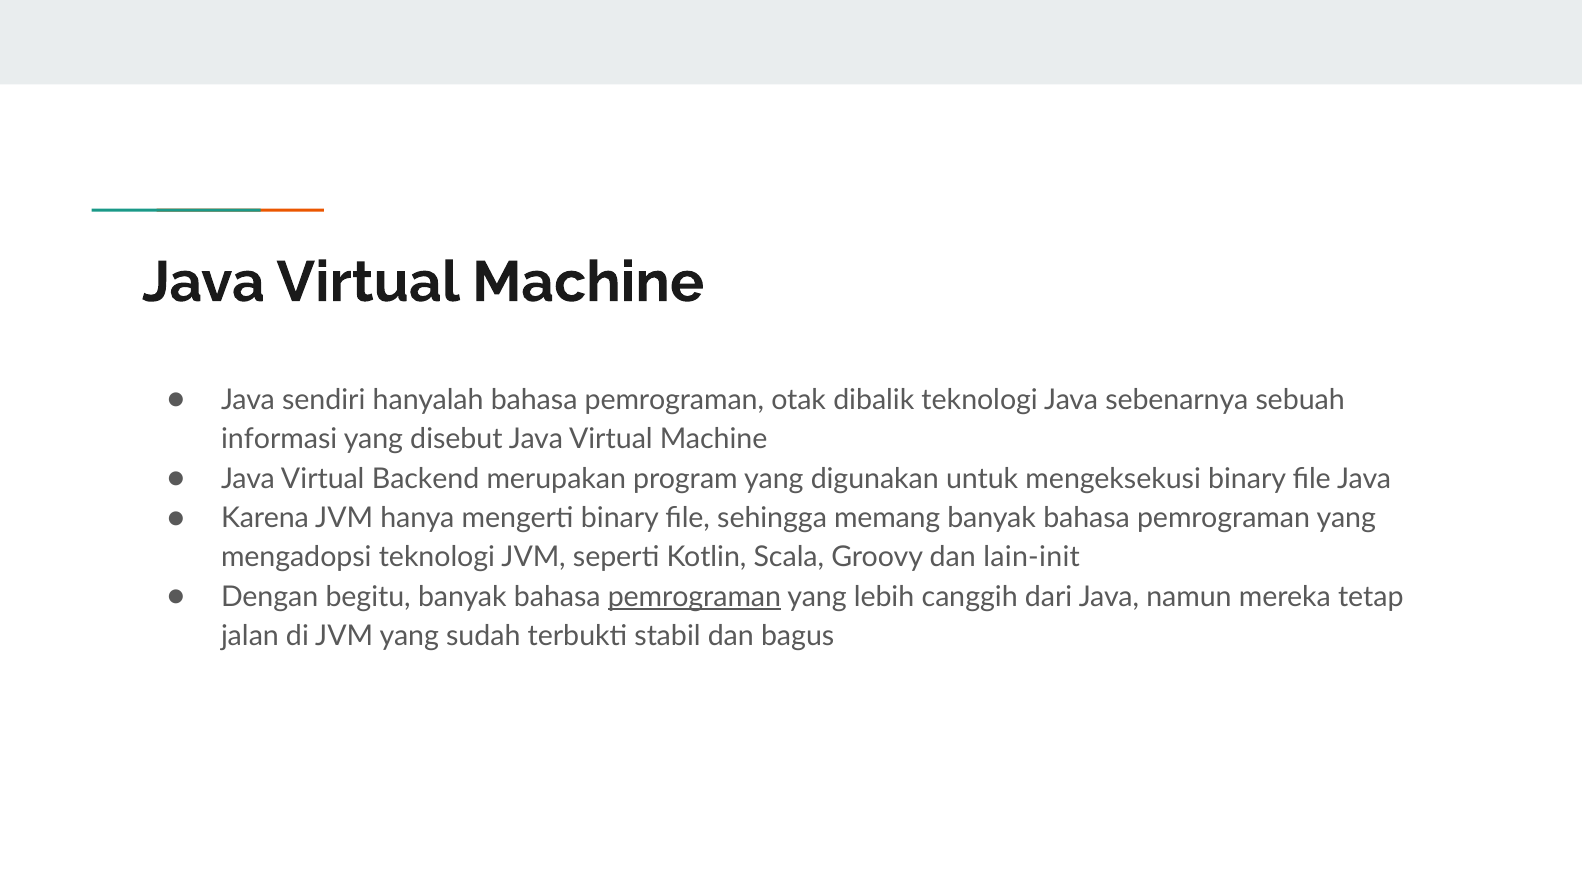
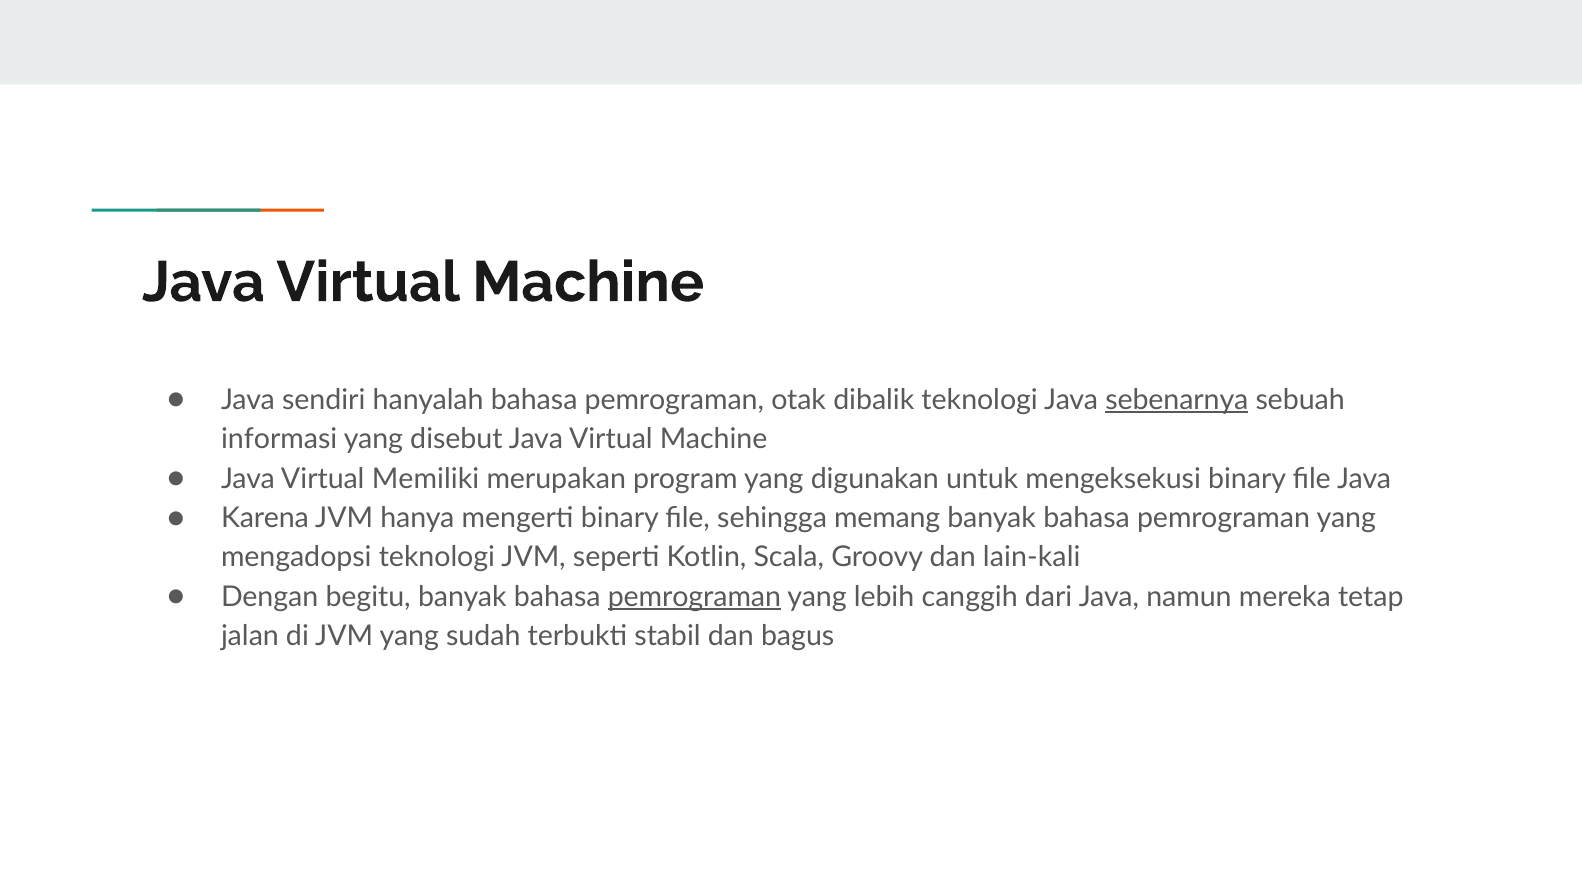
sebenarnya underline: none -> present
Backend: Backend -> Memiliki
lain-init: lain-init -> lain-kali
